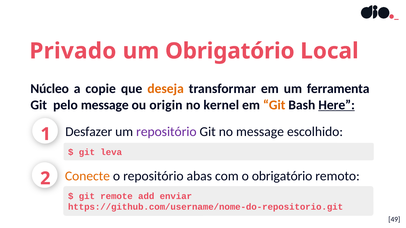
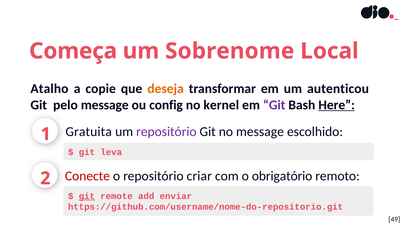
Privado: Privado -> Começa
um Obrigatório: Obrigatório -> Sobrenome
Núcleo: Núcleo -> Atalho
ferramenta: ferramenta -> autenticou
origin: origin -> config
Git at (274, 105) colour: orange -> purple
Desfazer: Desfazer -> Gratuita
Conecte colour: orange -> red
abas: abas -> criar
git at (87, 197) underline: none -> present
